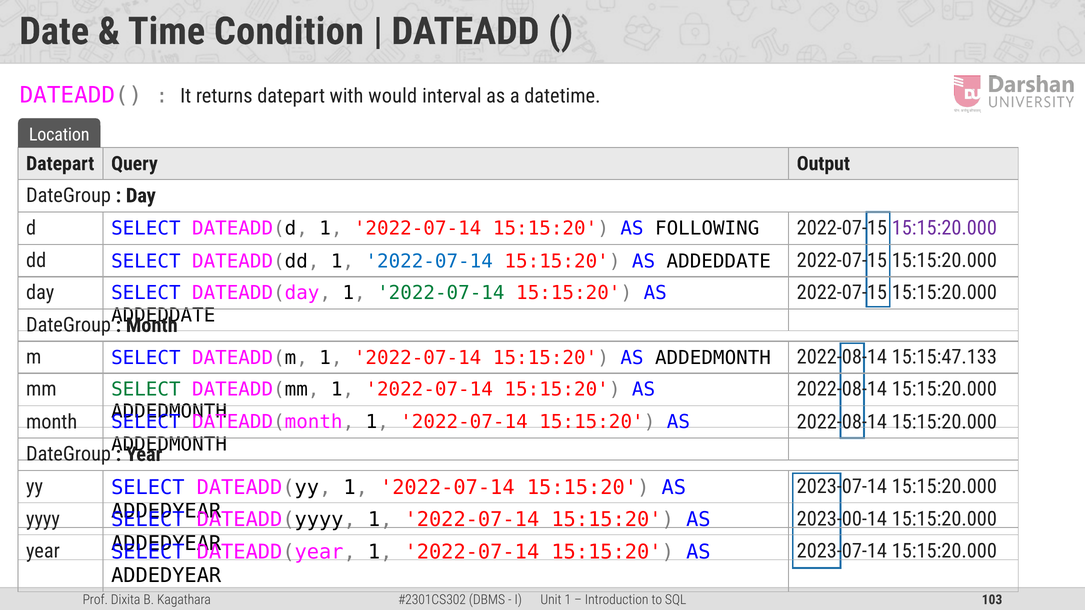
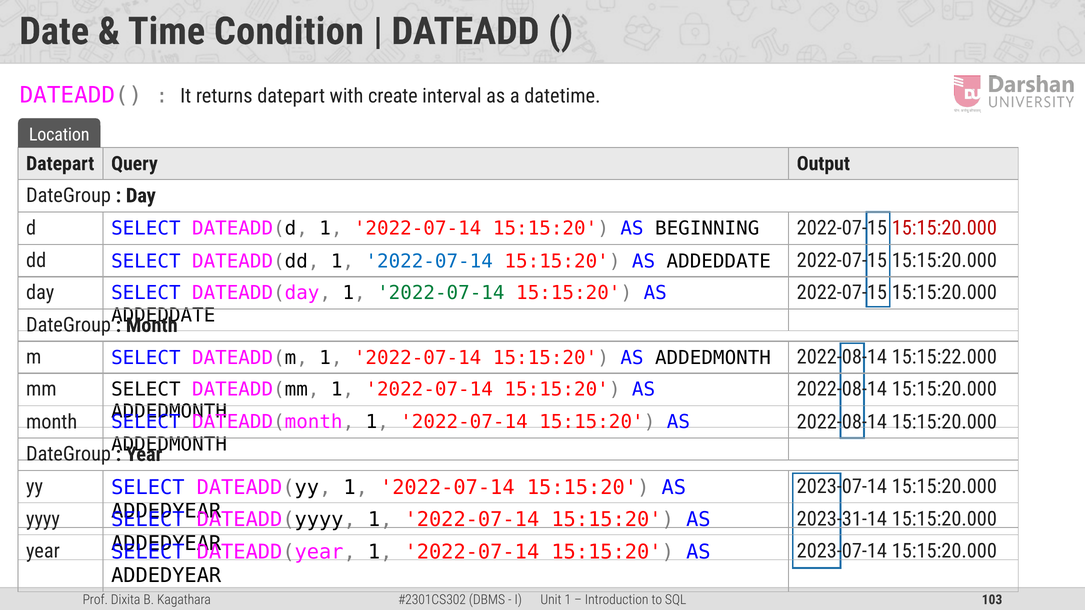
would: would -> create
FOLLOWING: FOLLOWING -> BEGINNING
15:15:20.000 at (944, 228) colour: purple -> red
15:15:47.133: 15:15:47.133 -> 15:15:22.000
SELECT at (146, 389) colour: green -> black
2023-00-14: 2023-00-14 -> 2023-31-14
